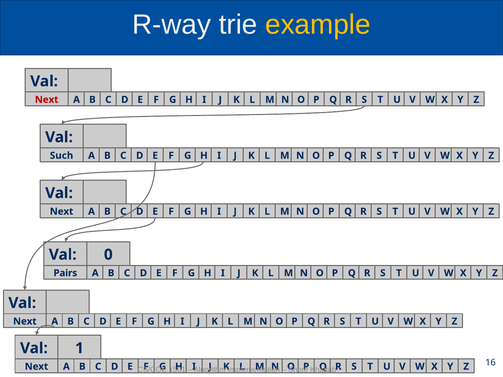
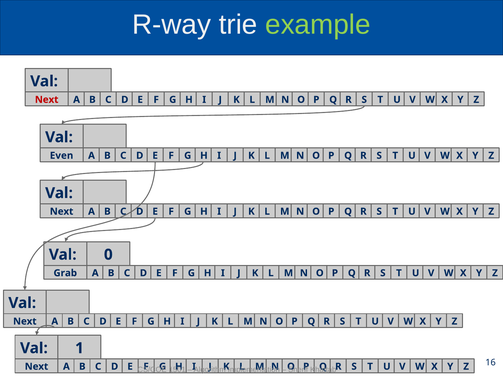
example colour: yellow -> light green
Such: Such -> Even
Pairs: Pairs -> Grab
